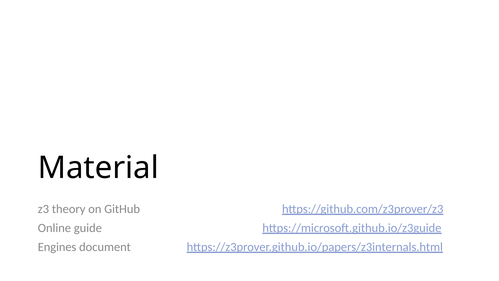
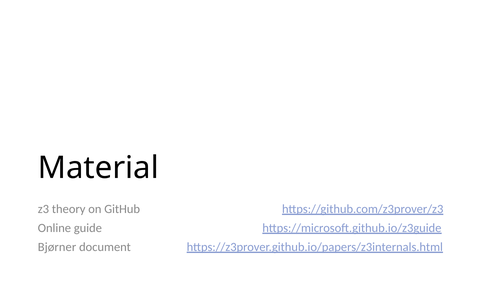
Engines: Engines -> Bjørner
